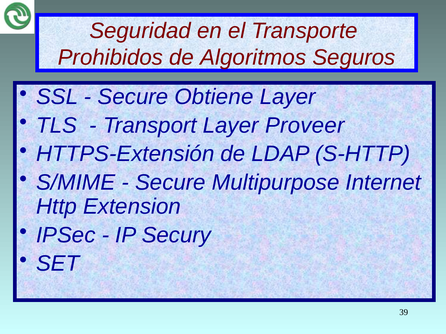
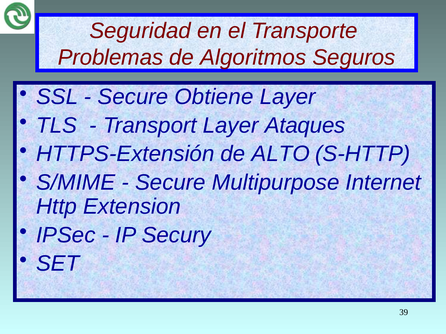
Prohibidos: Prohibidos -> Problemas
Proveer: Proveer -> Ataques
LDAP: LDAP -> ALTO
